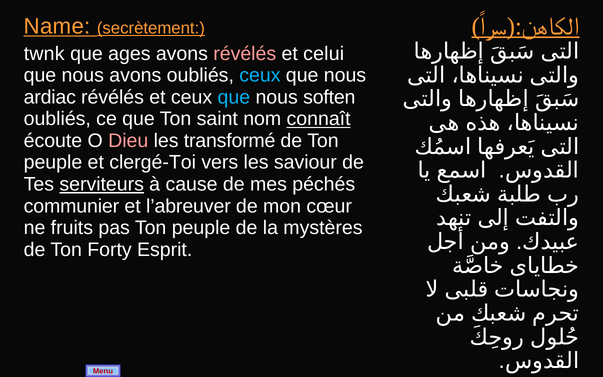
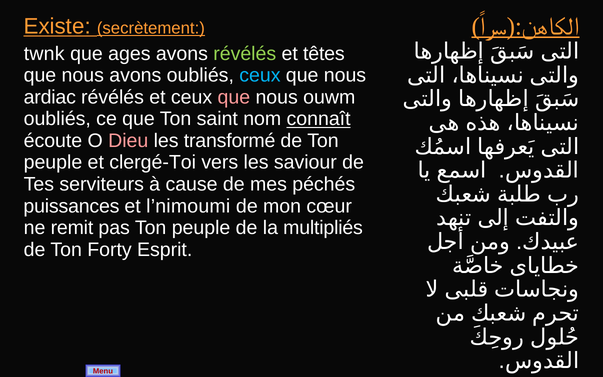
Name: Name -> Existe
révélés at (245, 54) colour: pink -> light green
celui: celui -> têtes
que at (234, 97) colour: light blue -> pink
soften: soften -> ouwm
serviteurs underline: present -> none
communier: communier -> puissances
l’abreuver: l’abreuver -> l’nimoumi
fruits: fruits -> remit
mystères: mystères -> multipliés
